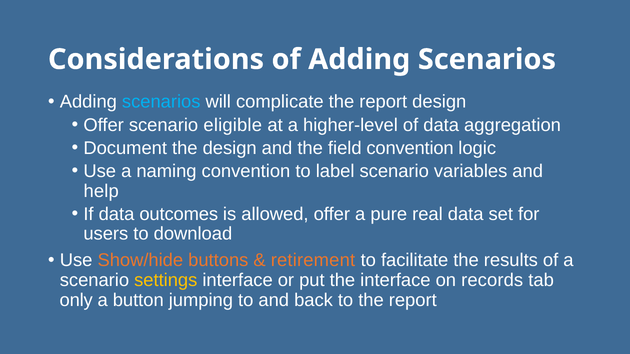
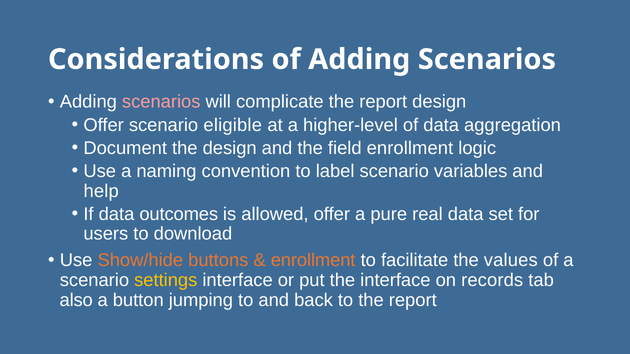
scenarios at (161, 102) colour: light blue -> pink
field convention: convention -> enrollment
retirement at (313, 261): retirement -> enrollment
results: results -> values
only: only -> also
